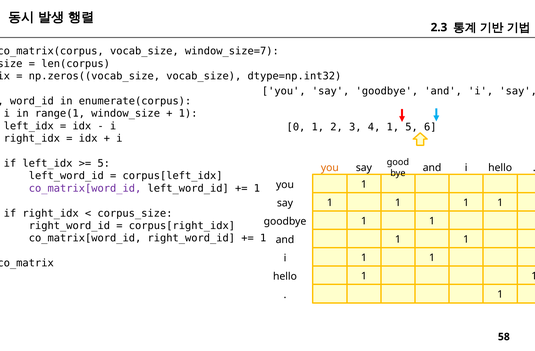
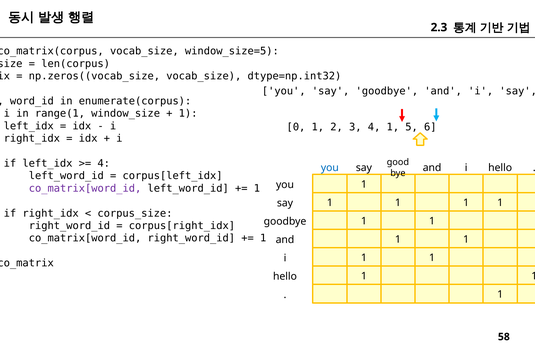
window_size=7: window_size=7 -> window_size=5
5 at (104, 164): 5 -> 4
you at (330, 168) colour: orange -> blue
